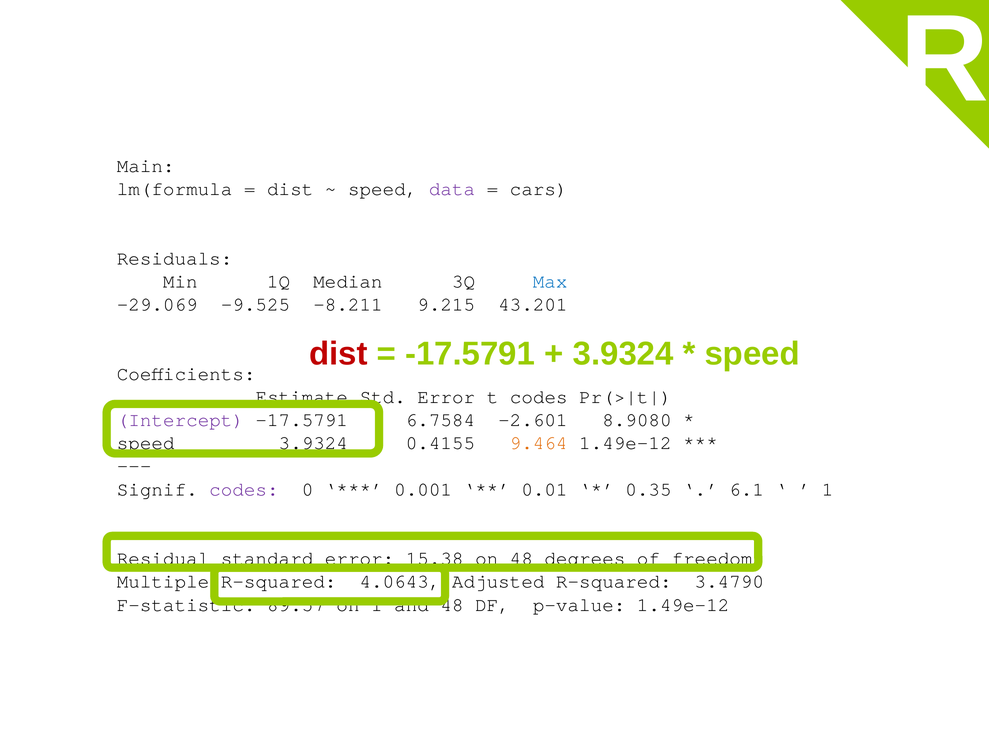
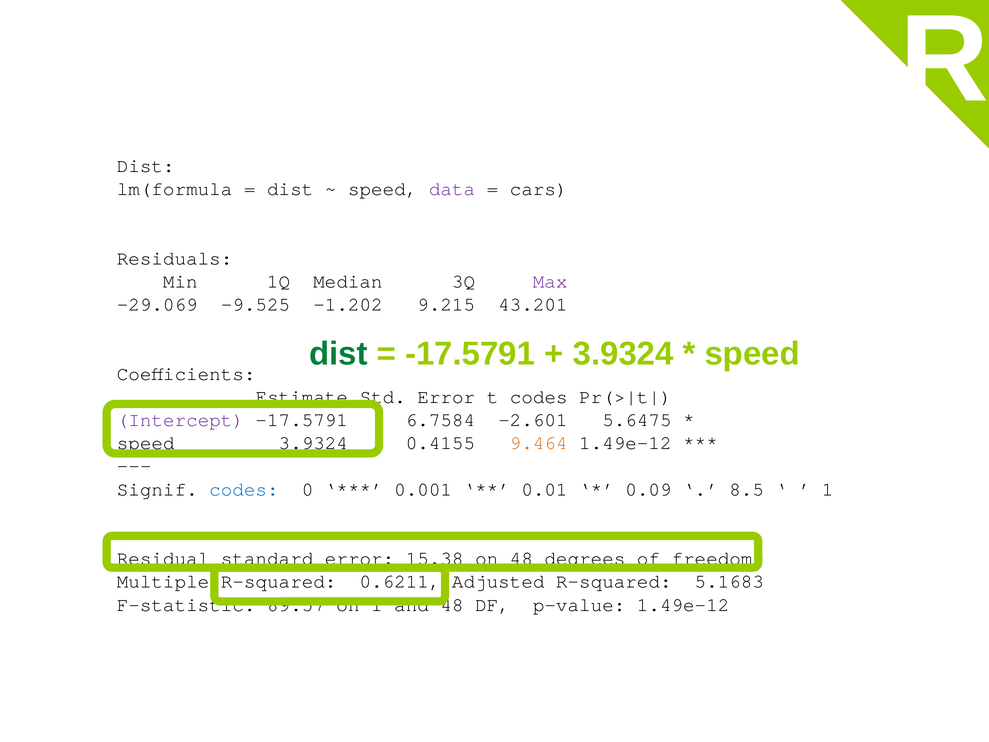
Main at (146, 166): Main -> Dist
Max colour: blue -> purple
-8.211: -8.211 -> -1.202
dist at (338, 354) colour: red -> green
8.9080: 8.9080 -> 5.6475
codes at (244, 489) colour: purple -> blue
0.35: 0.35 -> 0.09
6.1: 6.1 -> 8.5
4.0643: 4.0643 -> 0.6211
3.4790: 3.4790 -> 5.1683
